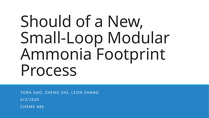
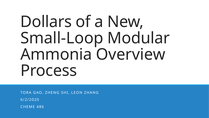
Should: Should -> Dollars
Footprint: Footprint -> Overview
